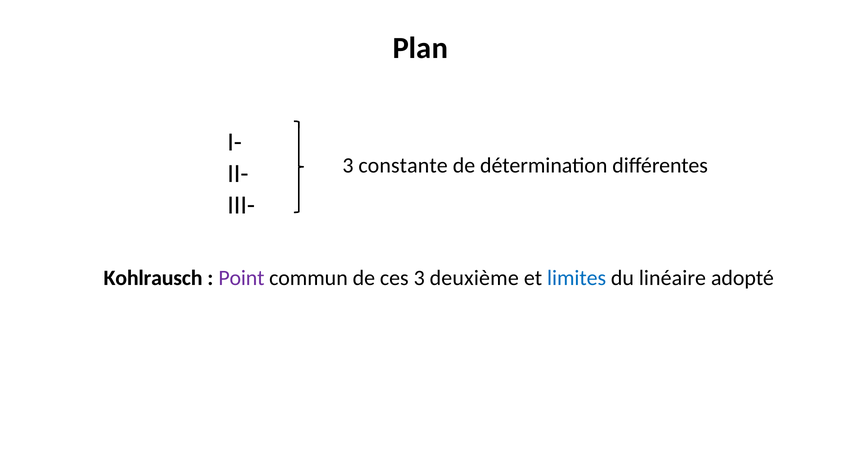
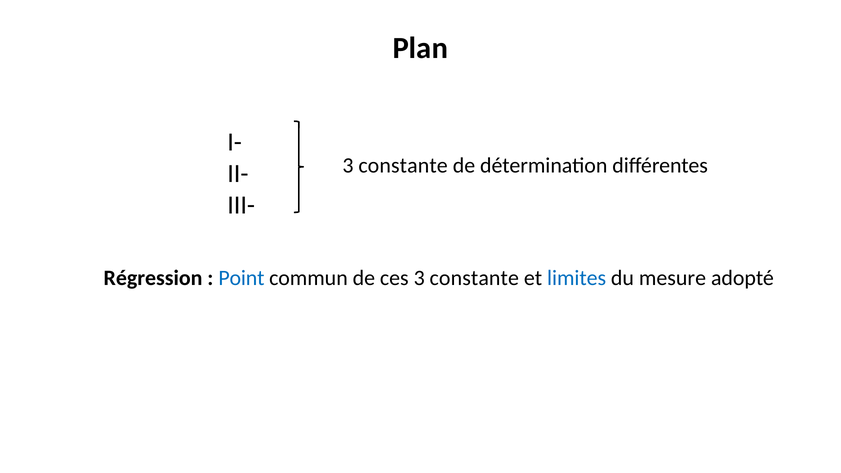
Kohlrausch: Kohlrausch -> Régression
Point colour: purple -> blue
ces 3 deuxième: deuxième -> constante
linéaire: linéaire -> mesure
